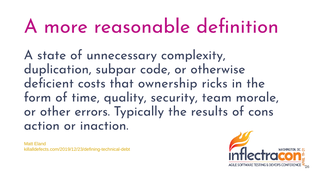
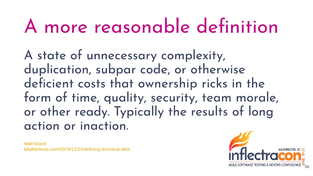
errors: errors -> ready
cons: cons -> long
